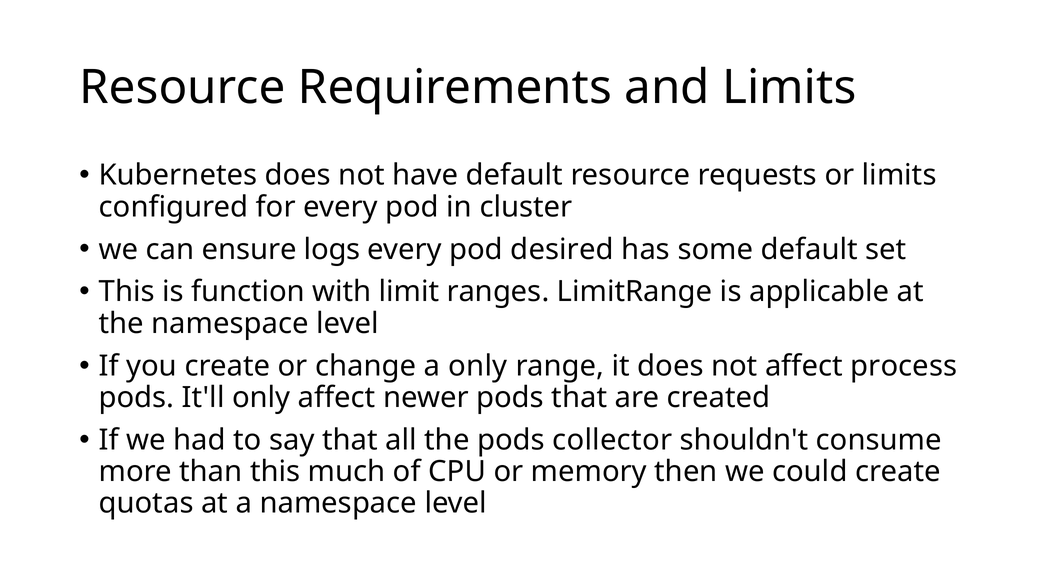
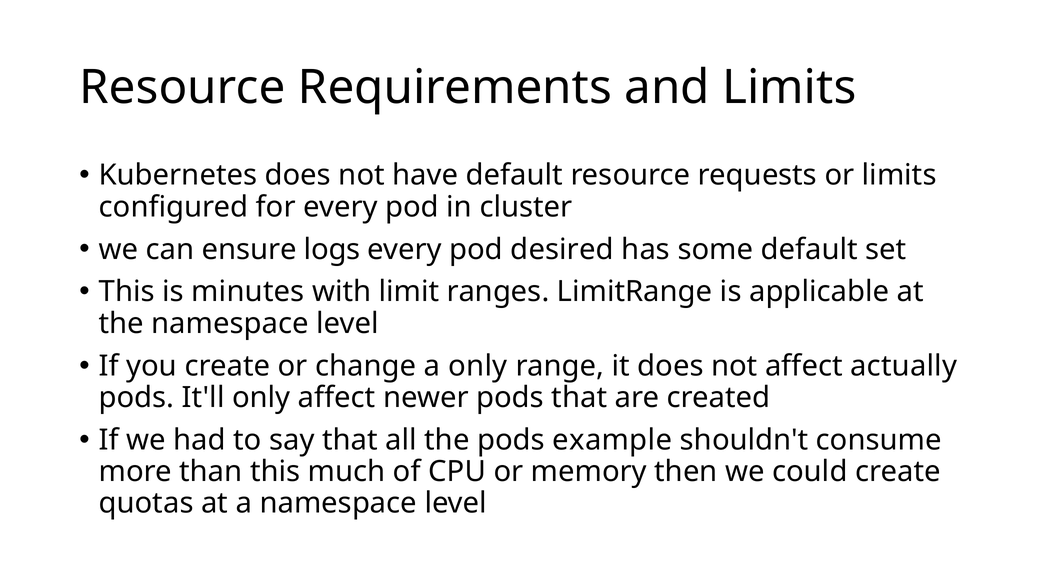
function: function -> minutes
process: process -> actually
collector: collector -> example
